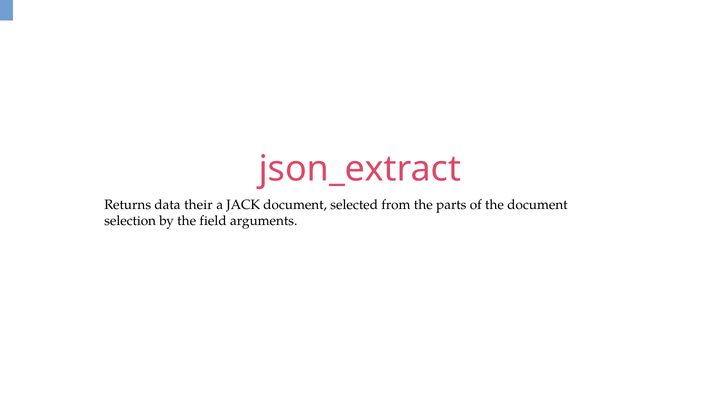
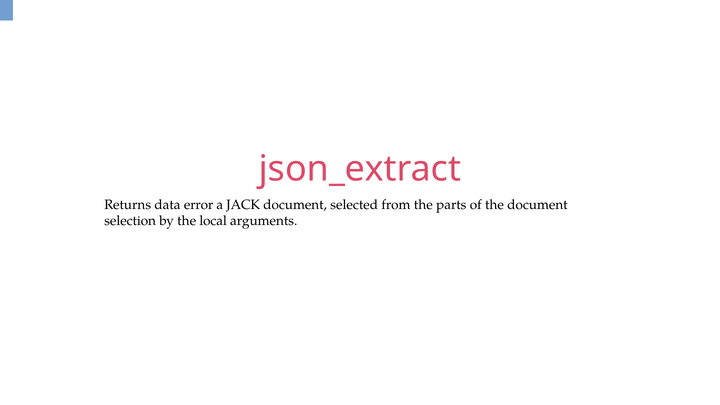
their: their -> error
field: field -> local
